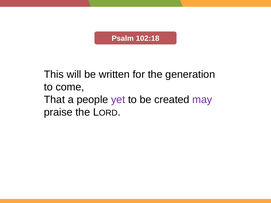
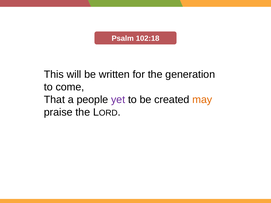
may colour: purple -> orange
